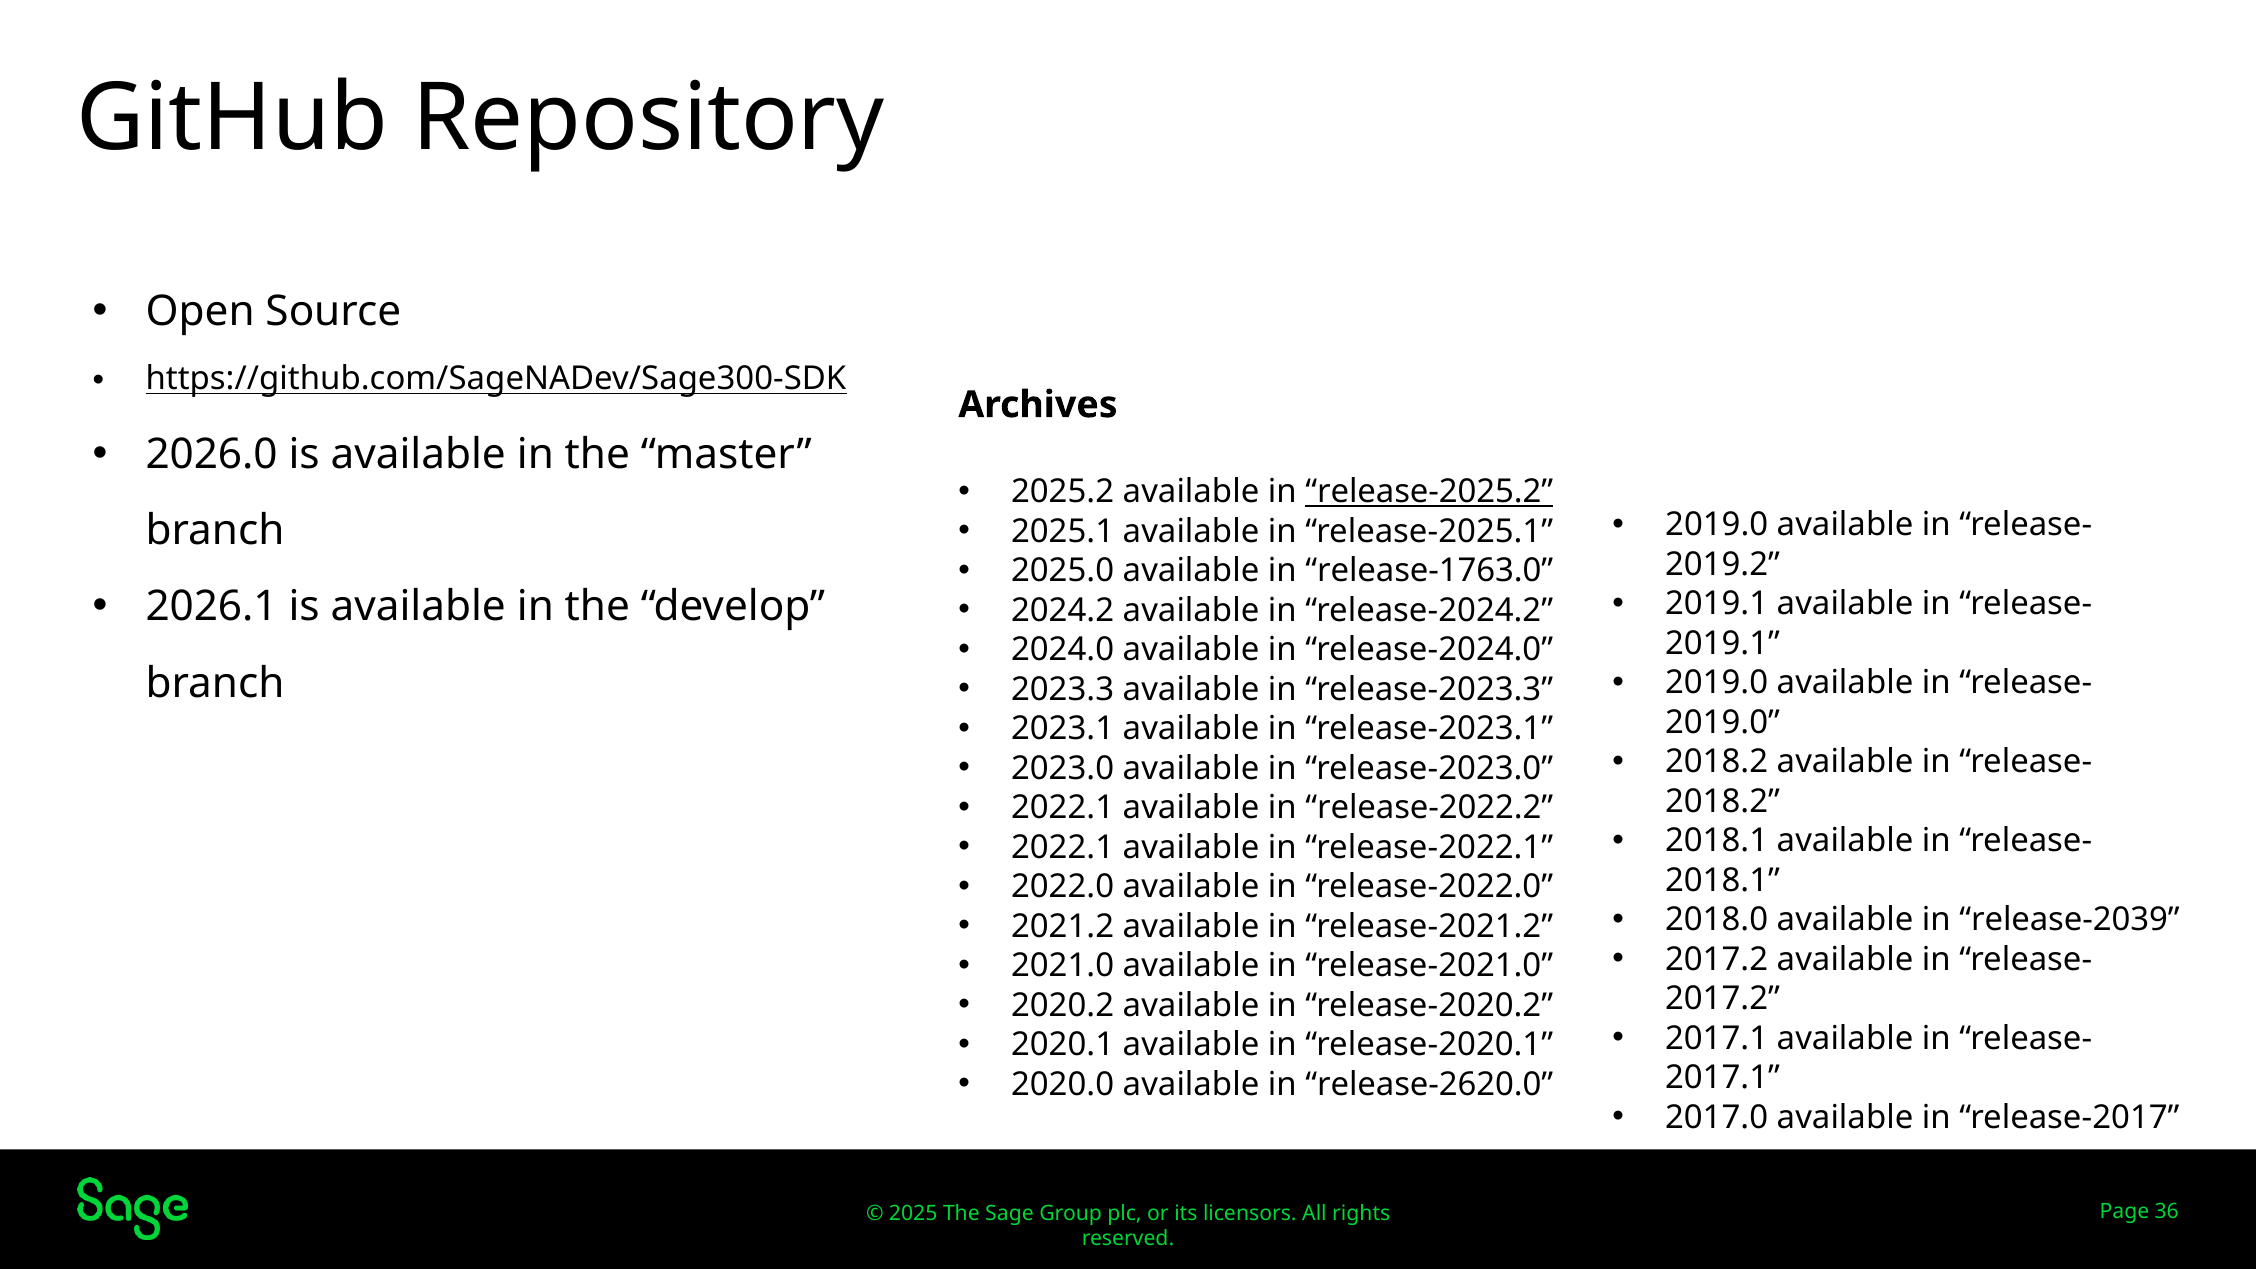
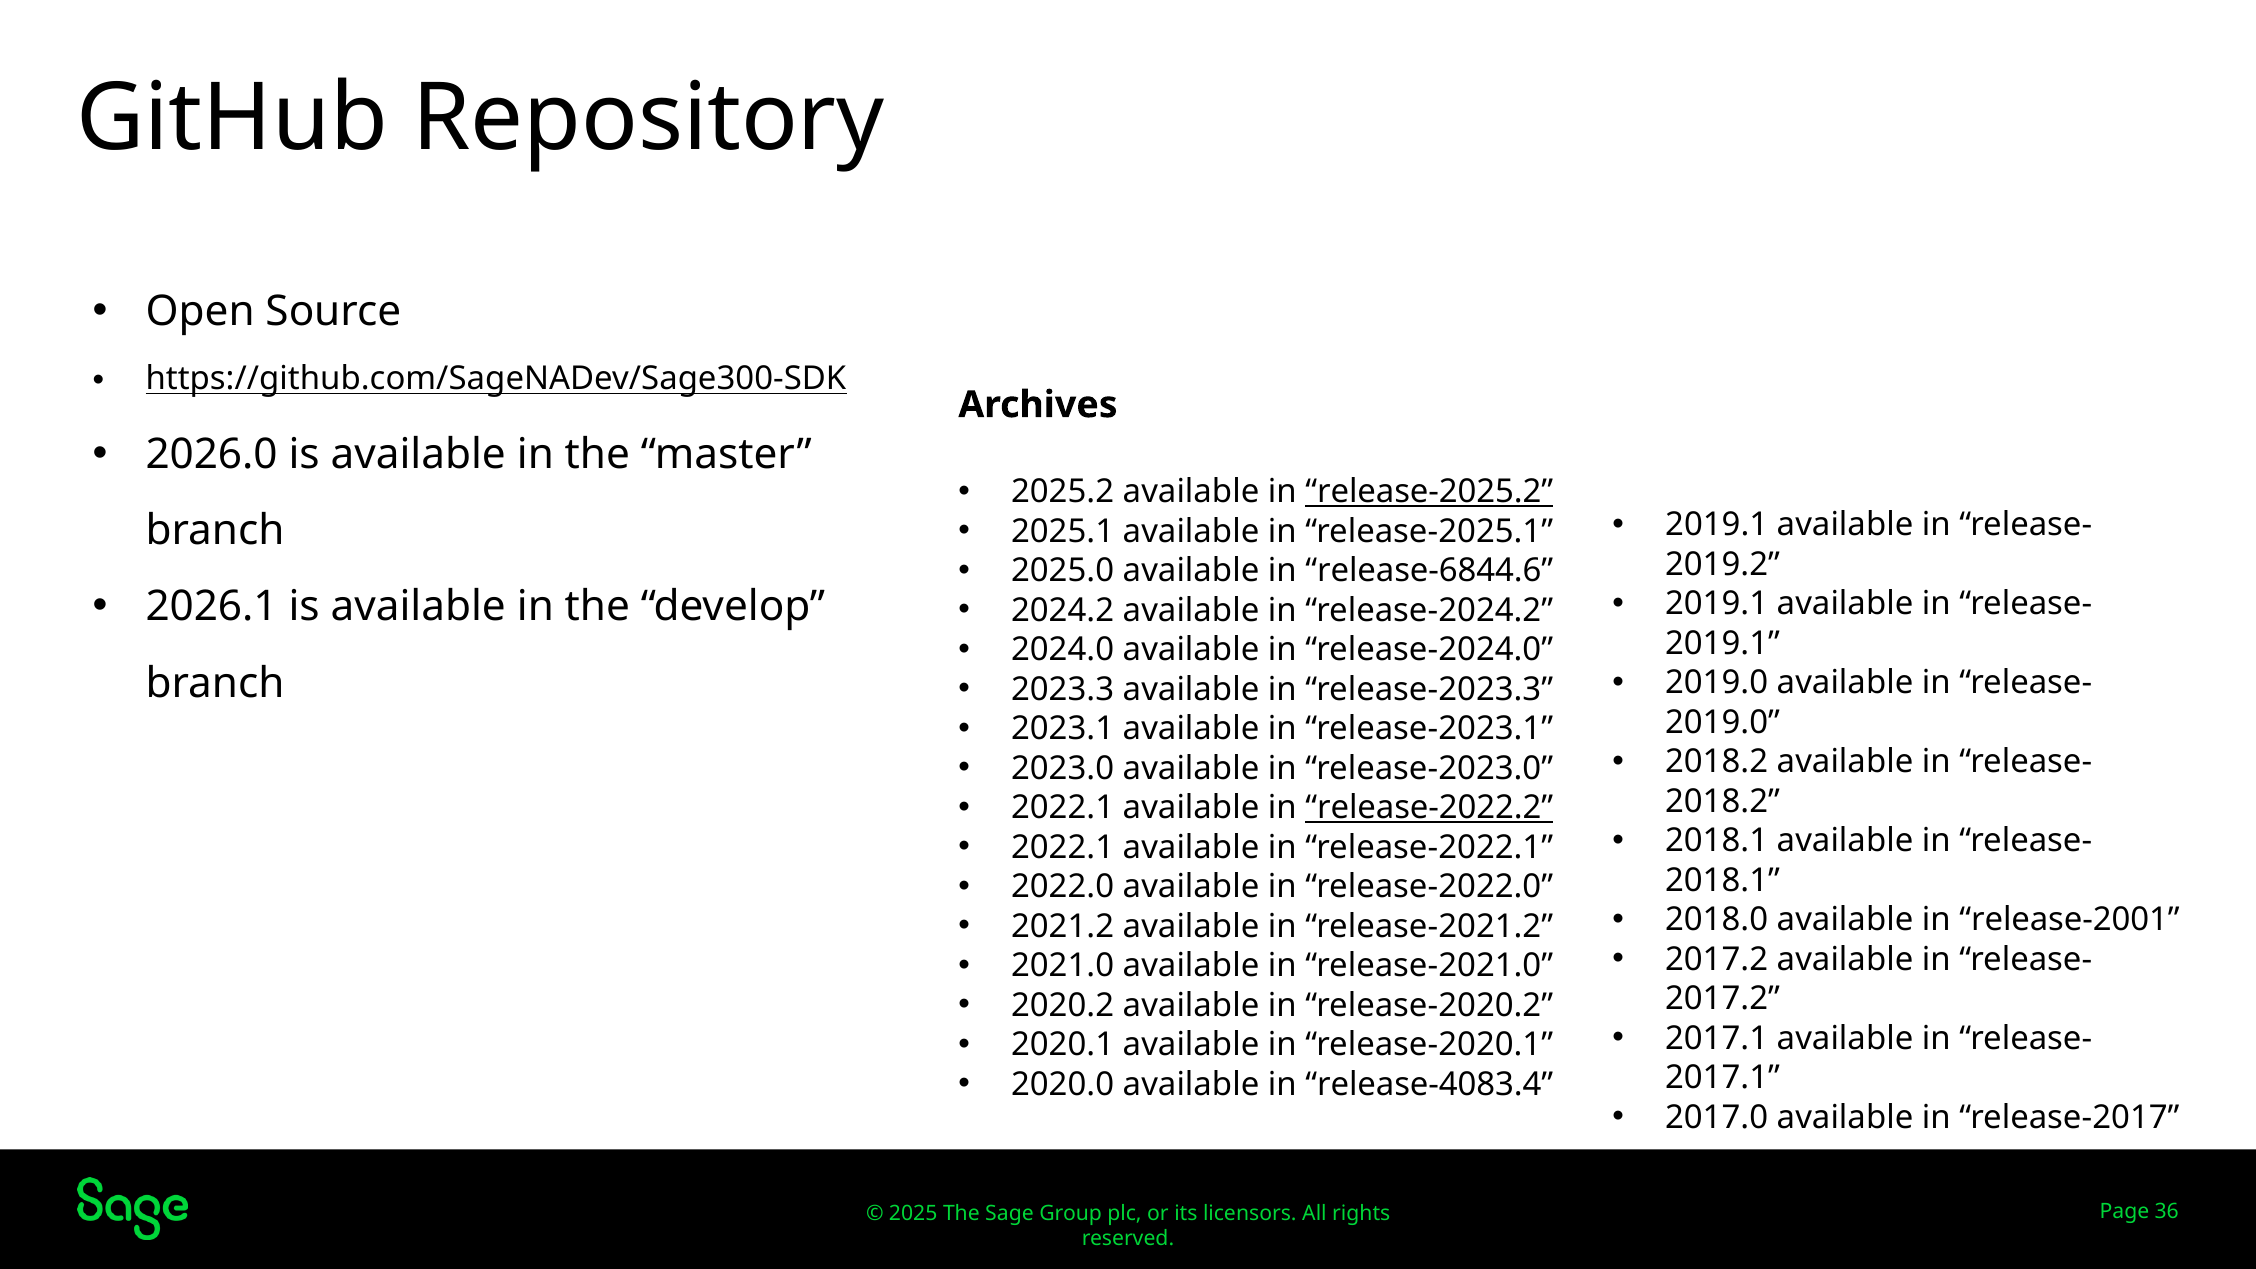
2019.0 at (1717, 525): 2019.0 -> 2019.1
release-1763.0: release-1763.0 -> release-6844.6
release-2022.2 underline: none -> present
release-2039: release-2039 -> release-2001
release-2620.0: release-2620.0 -> release-4083.4
